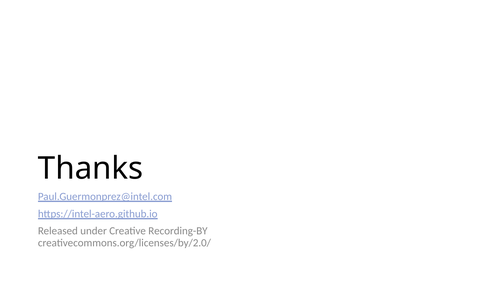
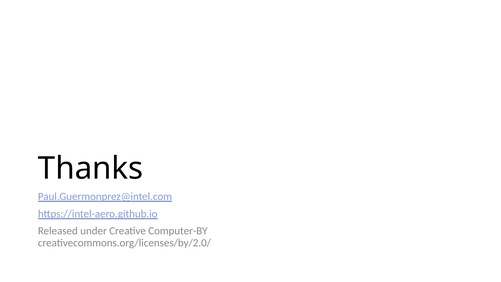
Recording-BY: Recording-BY -> Computer-BY
